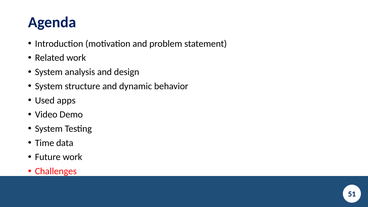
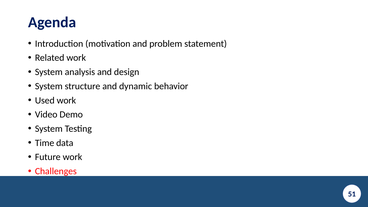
Used apps: apps -> work
